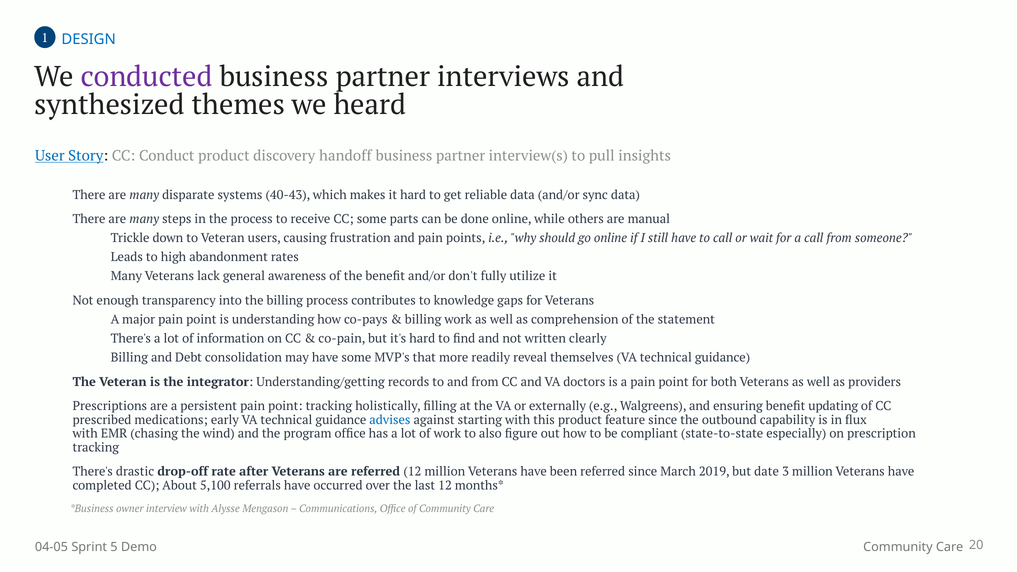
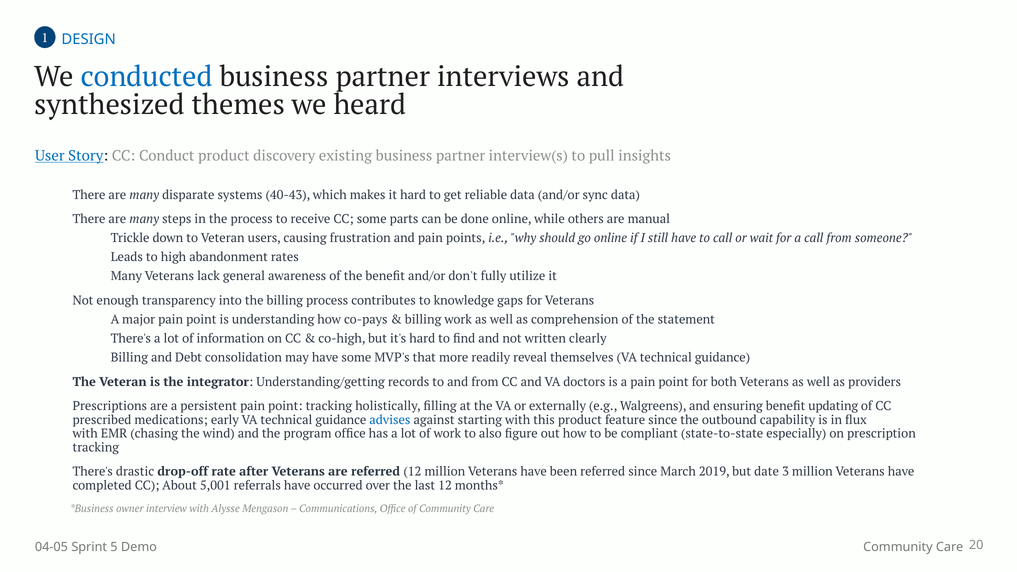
conducted colour: purple -> blue
handoff: handoff -> existing
co-pain: co-pain -> co-high
5,100: 5,100 -> 5,001
